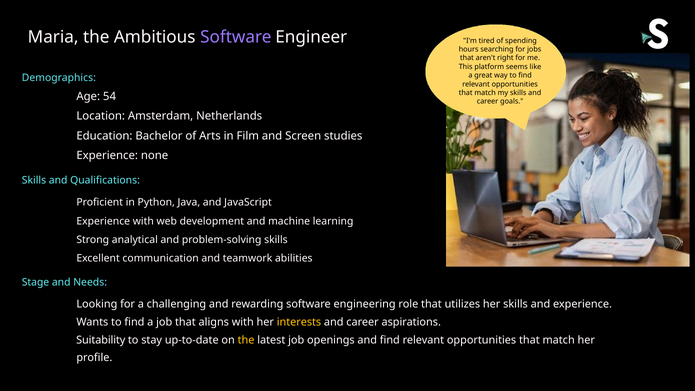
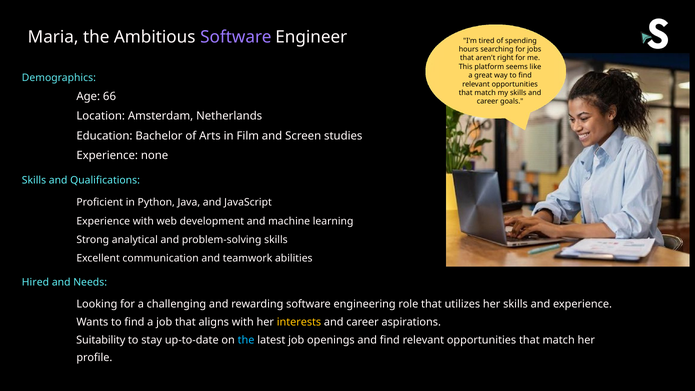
54: 54 -> 66
Stage: Stage -> Hired
the at (246, 340) colour: yellow -> light blue
